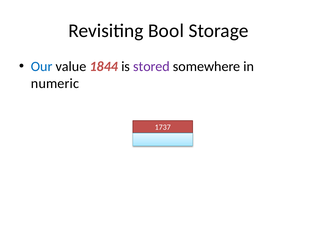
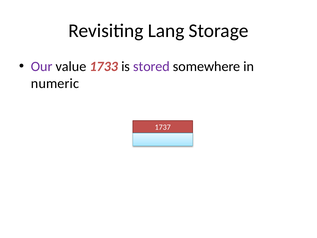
Bool: Bool -> Lang
Our colour: blue -> purple
1844: 1844 -> 1733
